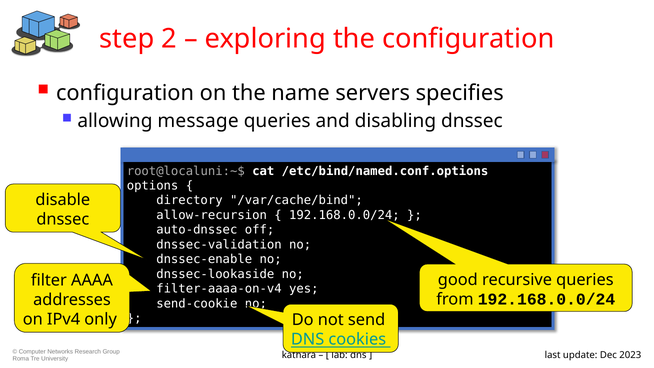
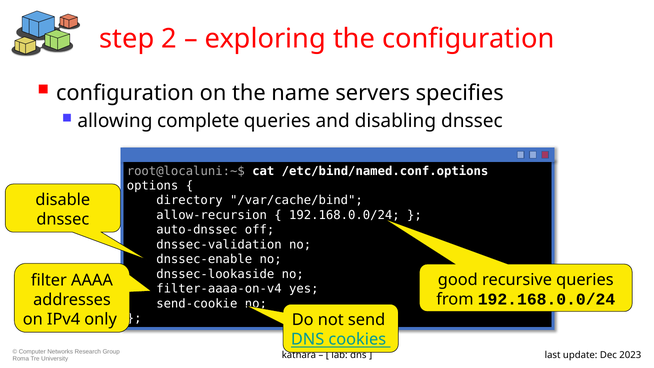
message: message -> complete
